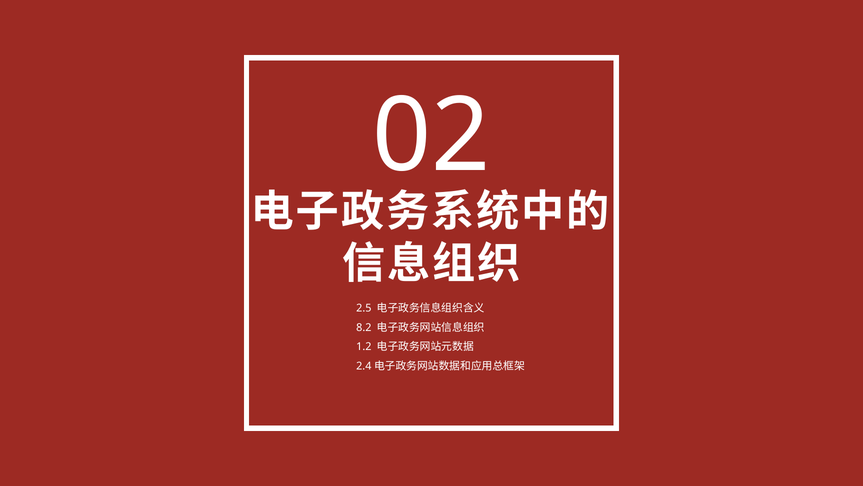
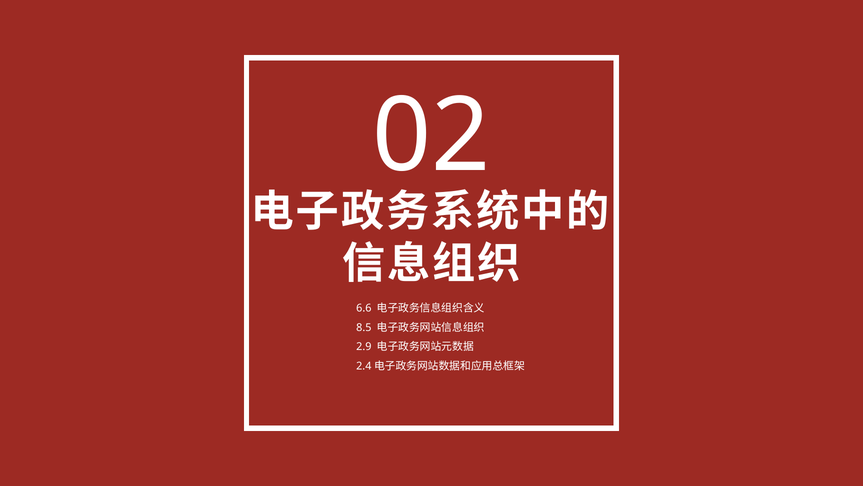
2.5: 2.5 -> 6.6
8.2: 8.2 -> 8.5
1.2: 1.2 -> 2.9
